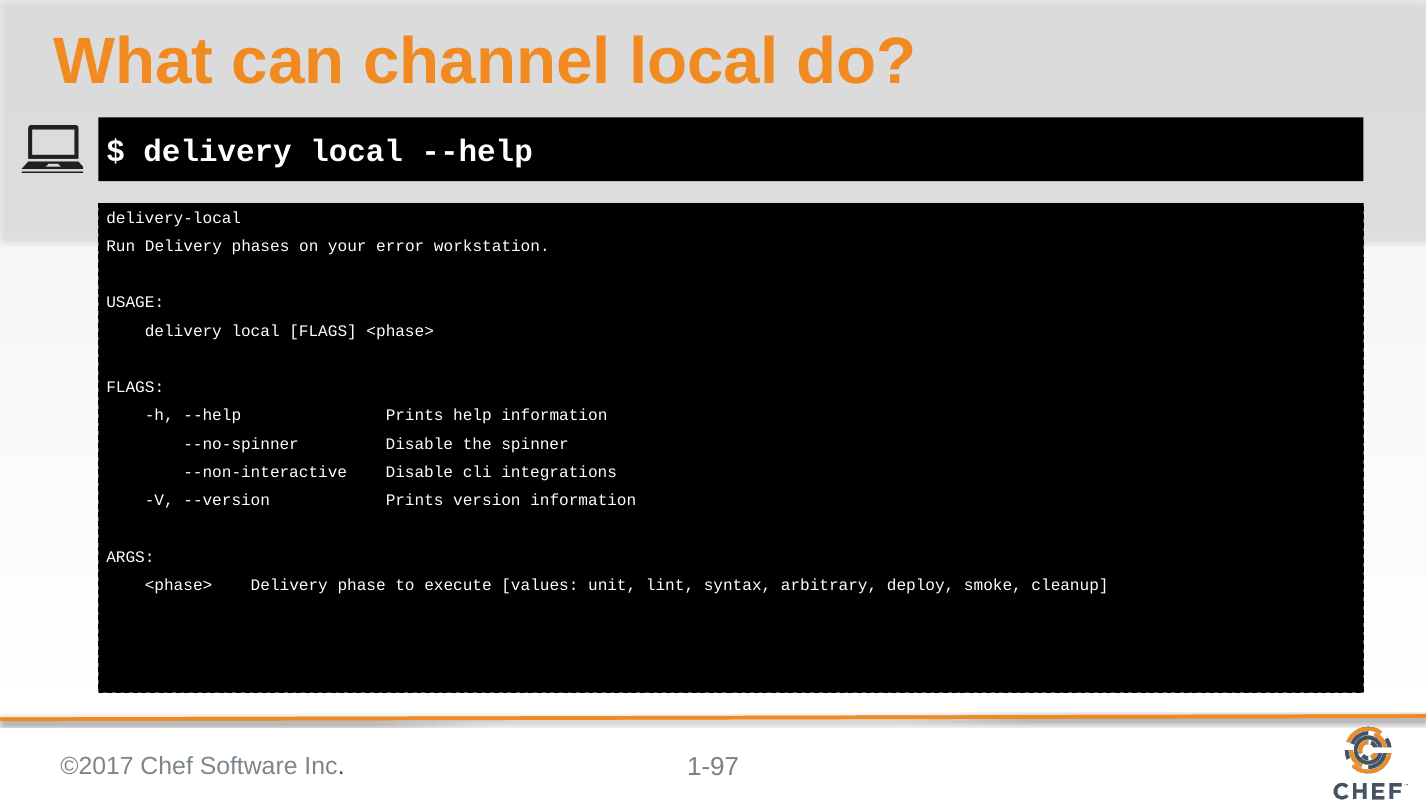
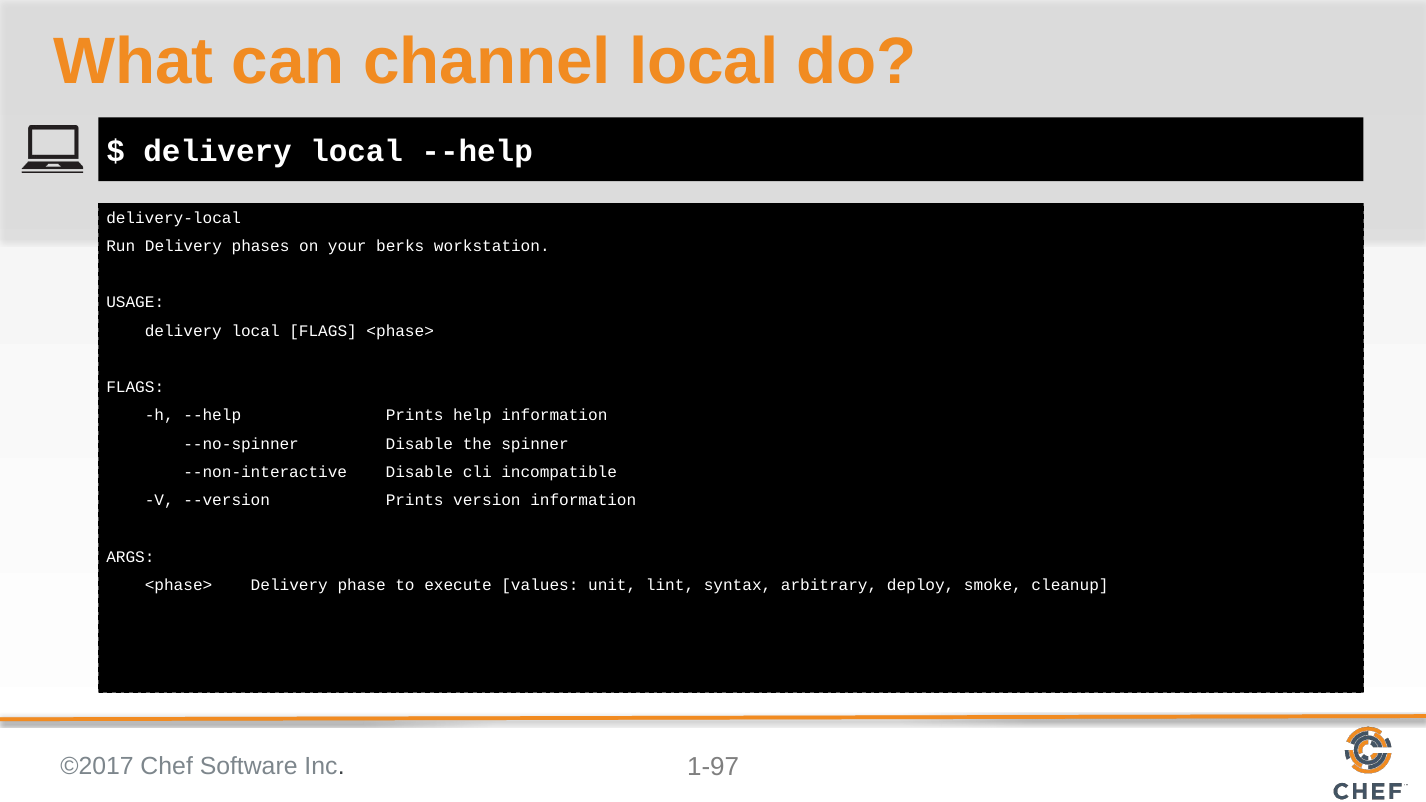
error: error -> berks
integrations: integrations -> incompatible
